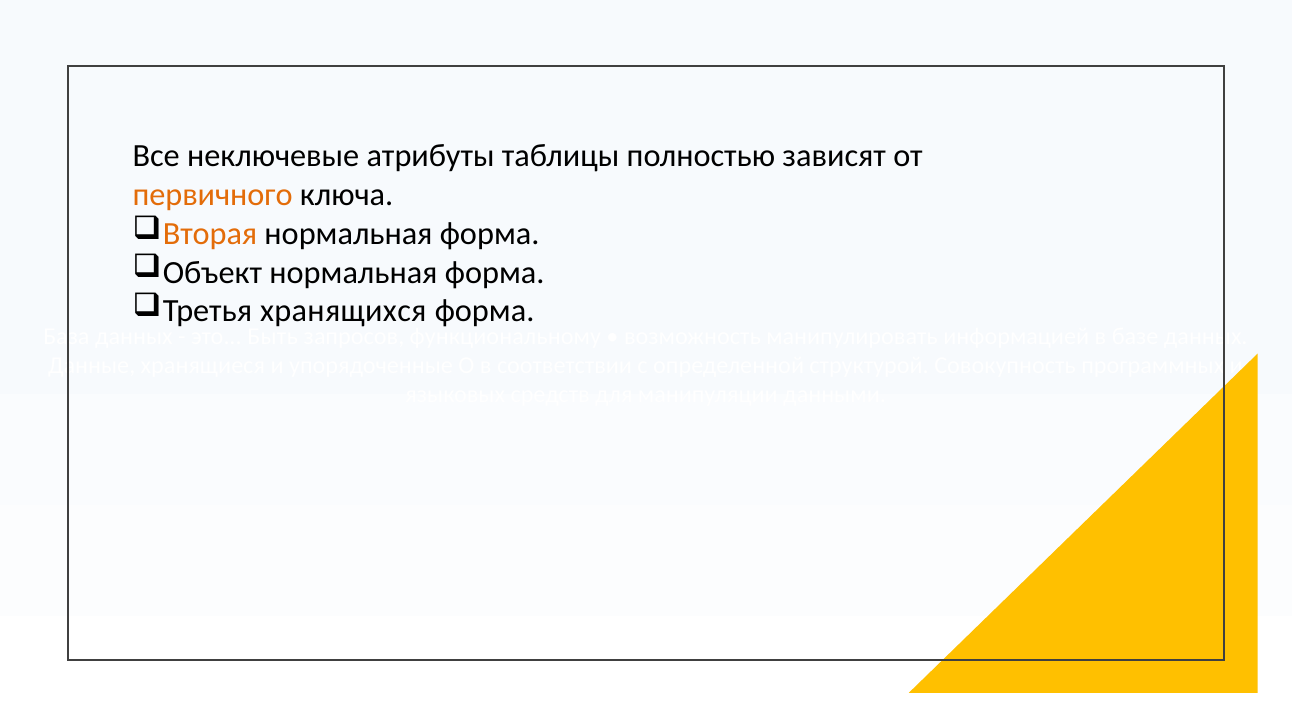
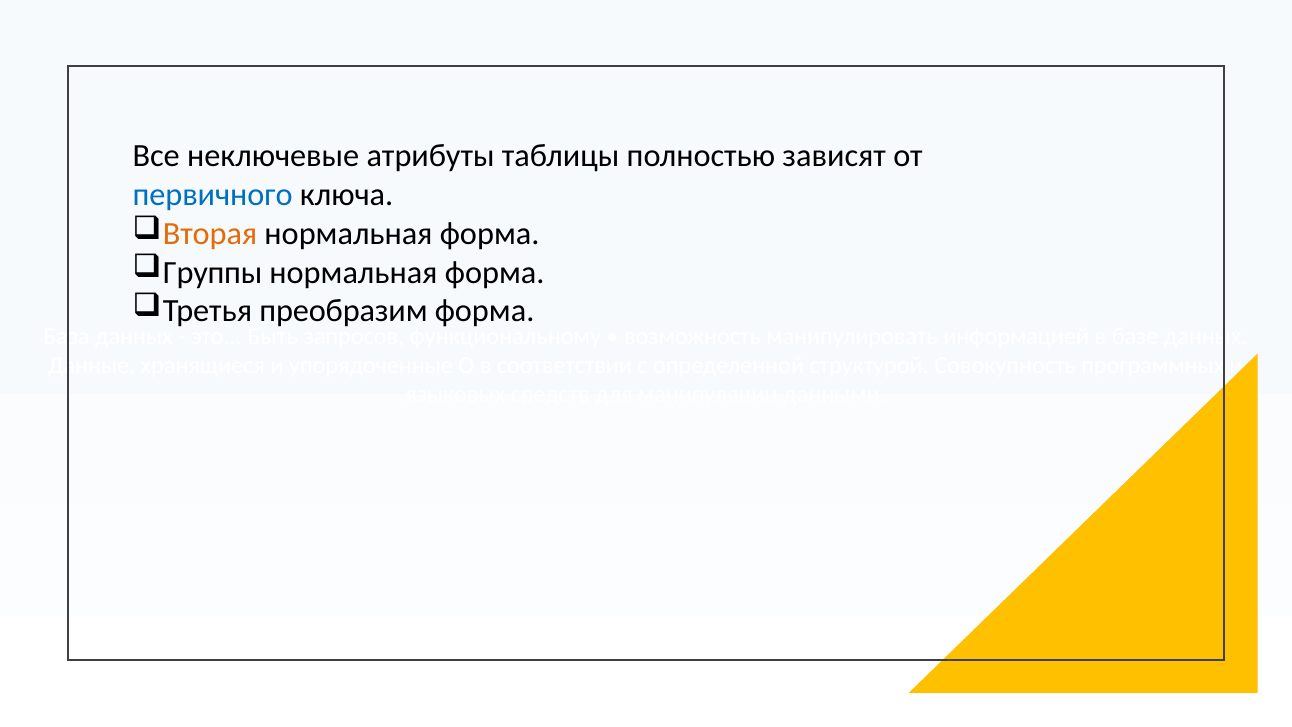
первичного colour: orange -> blue
Объект: Объект -> Группы
хранящихся: хранящихся -> преобразим
